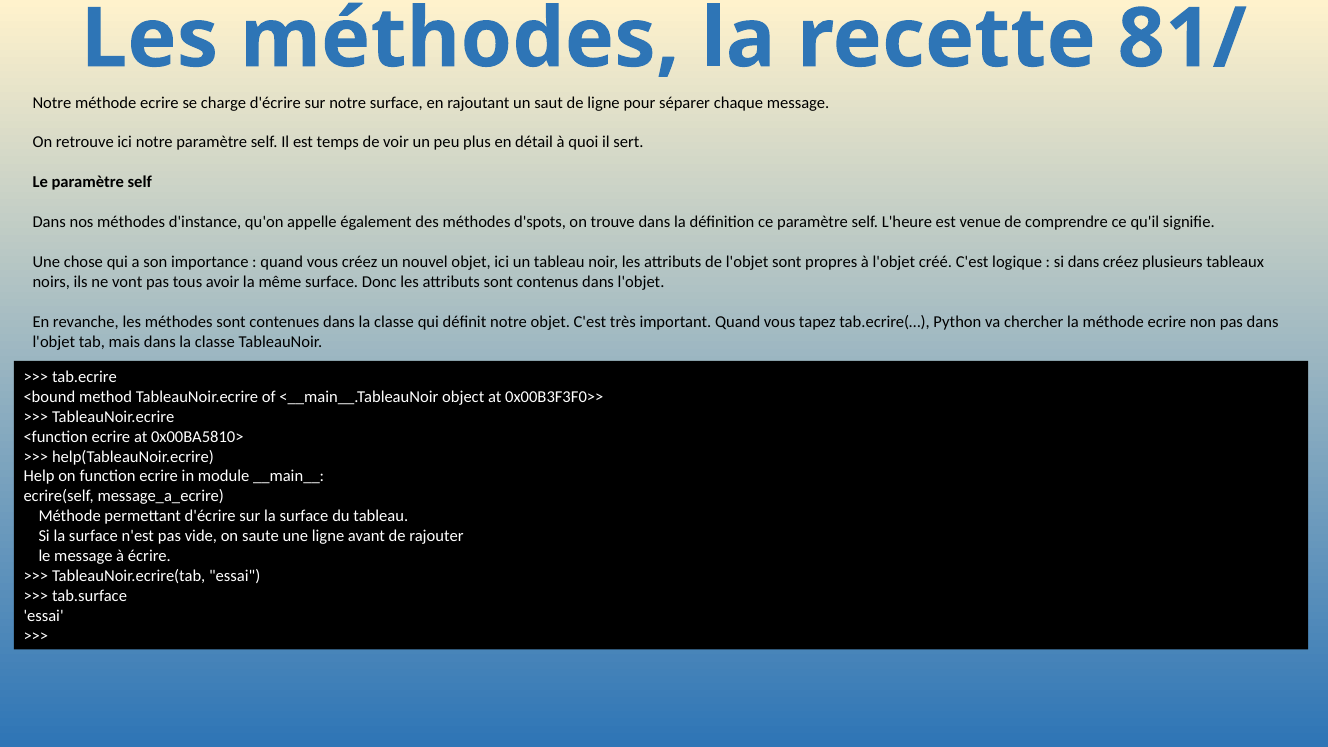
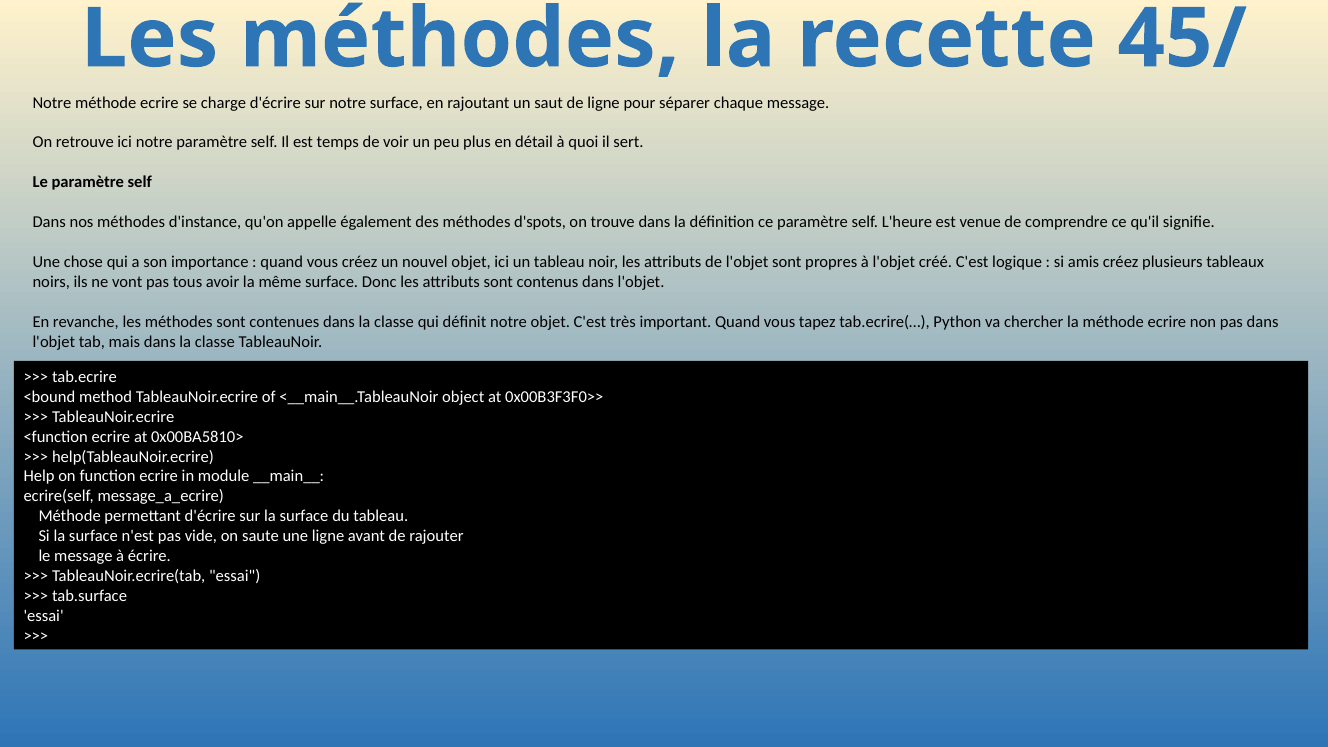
81/: 81/ -> 45/
si dans: dans -> amis
